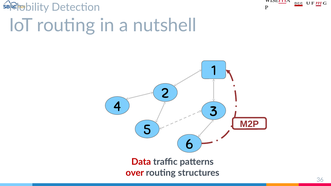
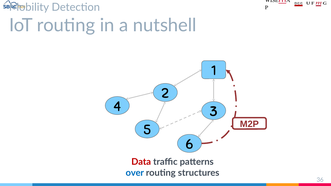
over colour: red -> blue
